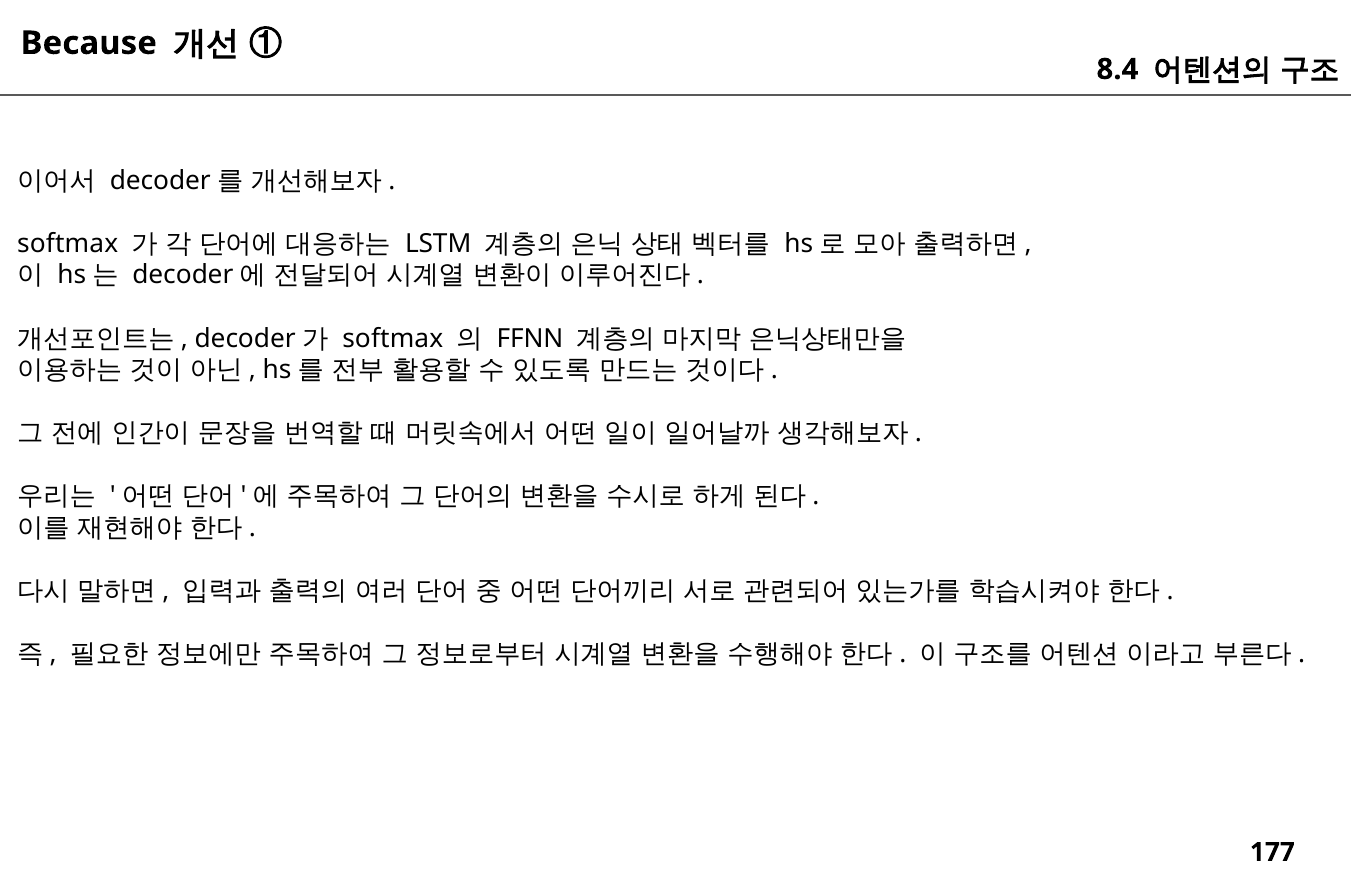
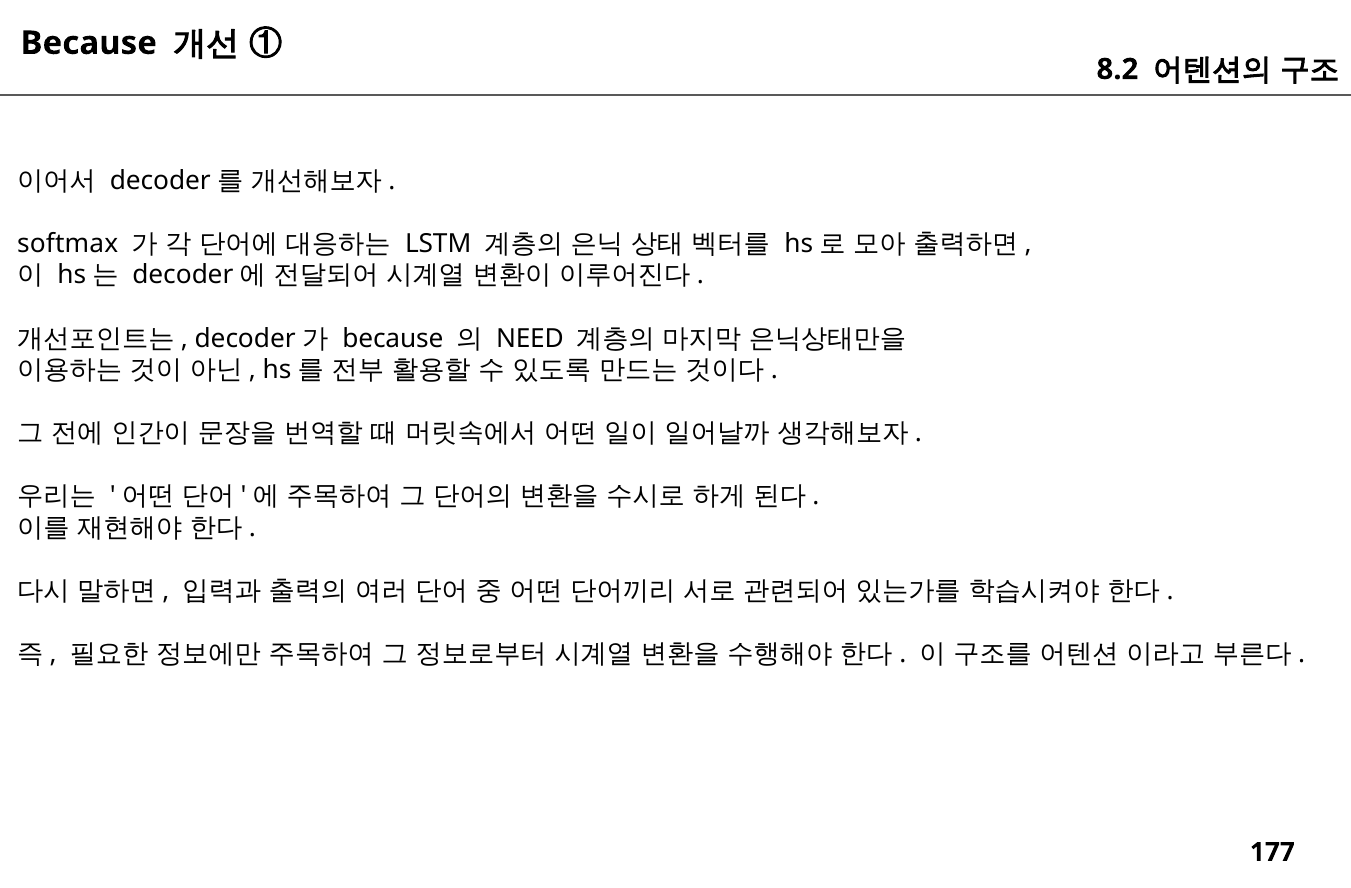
8.4: 8.4 -> 8.2
softmax at (393, 338): softmax -> because
FFNN: FFNN -> NEED
